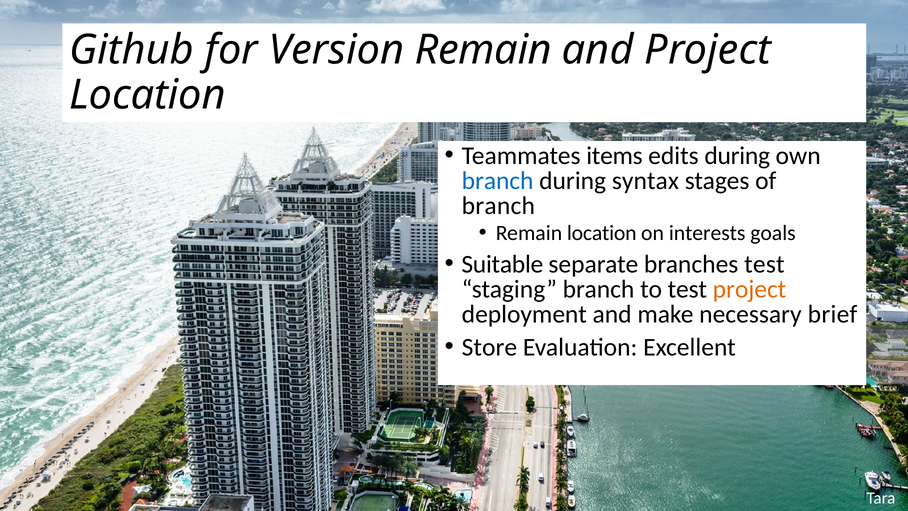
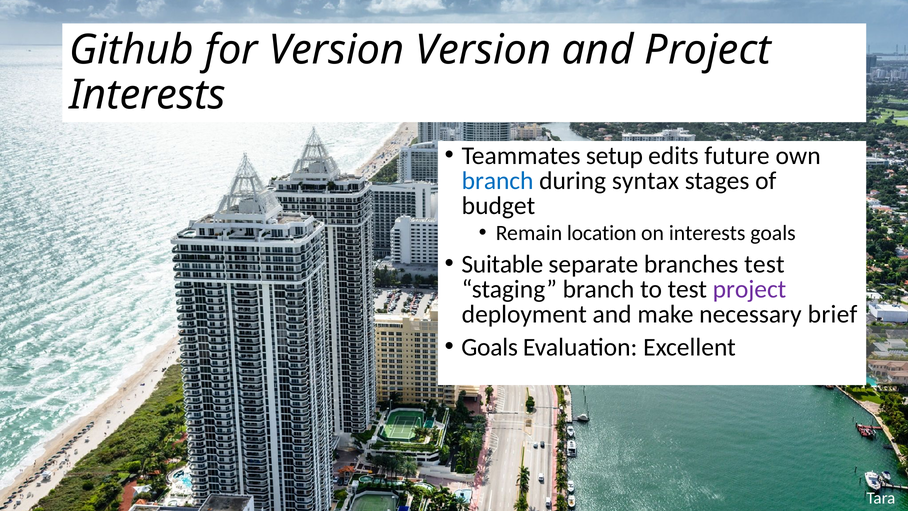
Version Remain: Remain -> Version
Location at (147, 95): Location -> Interests
items: items -> setup
edits during: during -> future
branch at (498, 206): branch -> budget
project at (750, 289) colour: orange -> purple
Store at (489, 347): Store -> Goals
